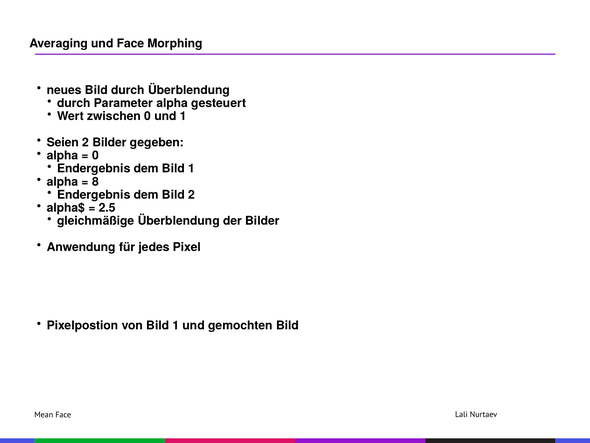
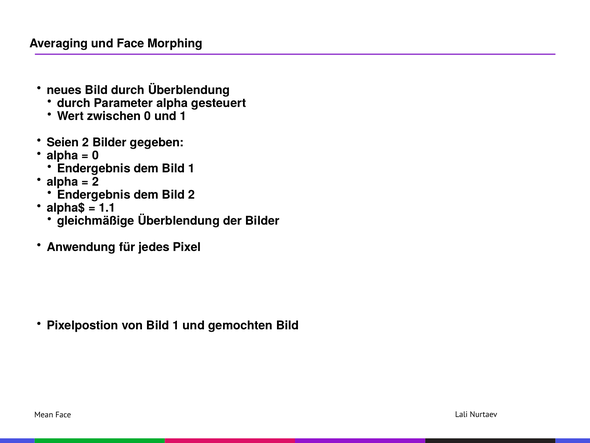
8 at (95, 181): 8 -> 2
2.5: 2.5 -> 1.1
